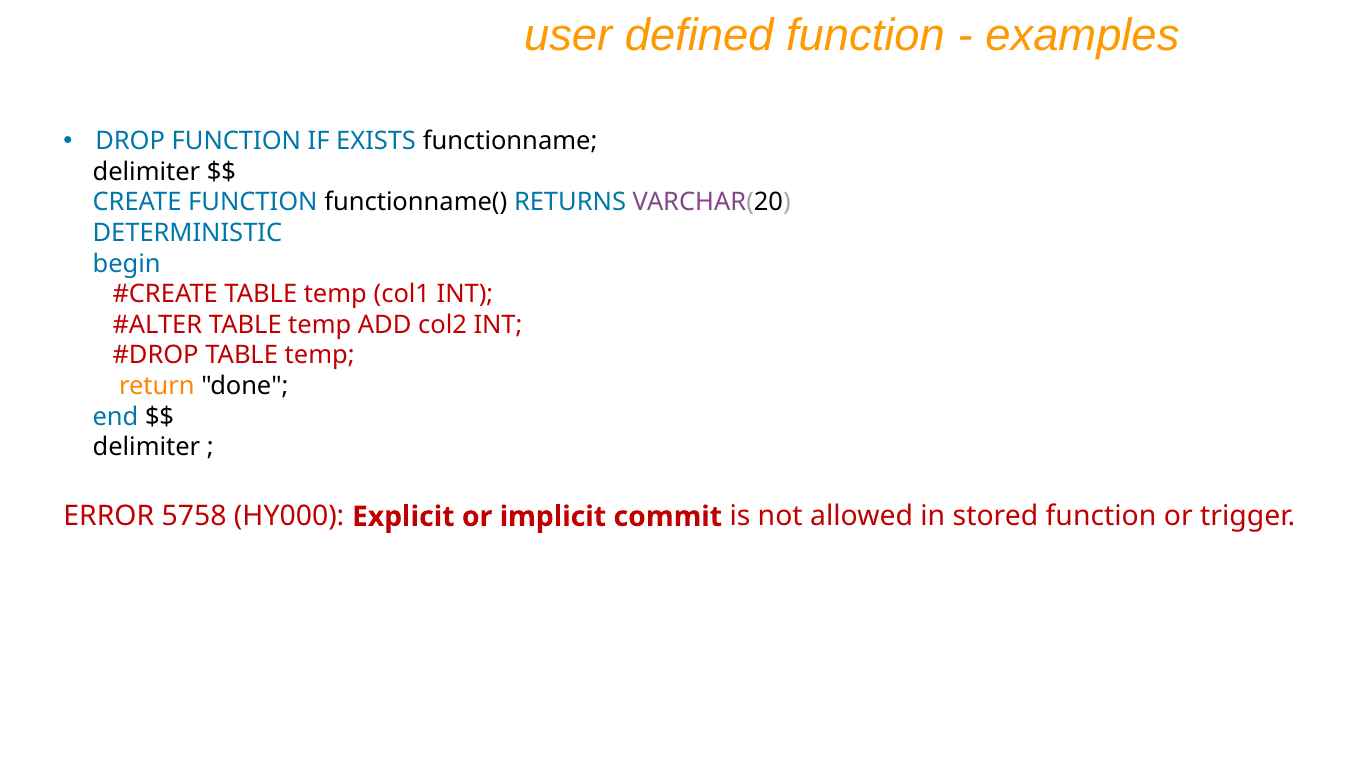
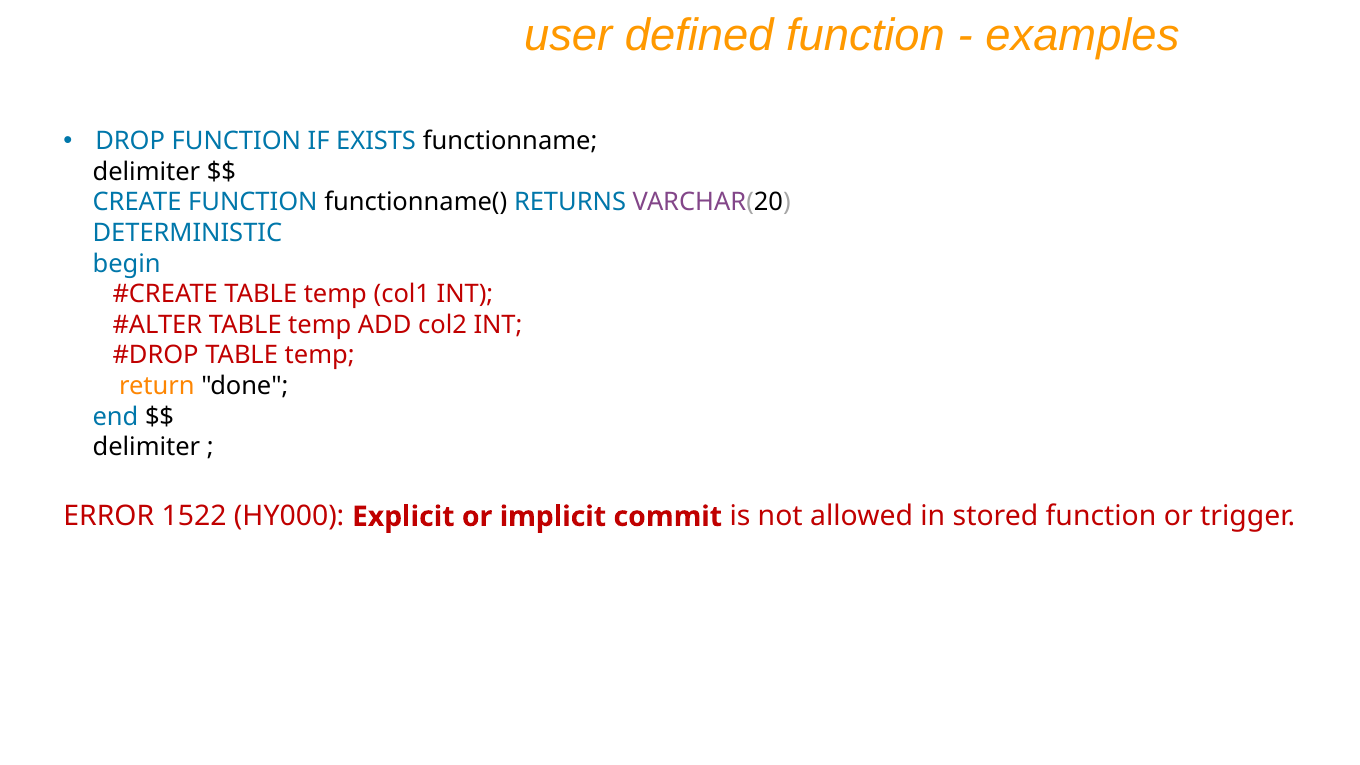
5758: 5758 -> 1522
